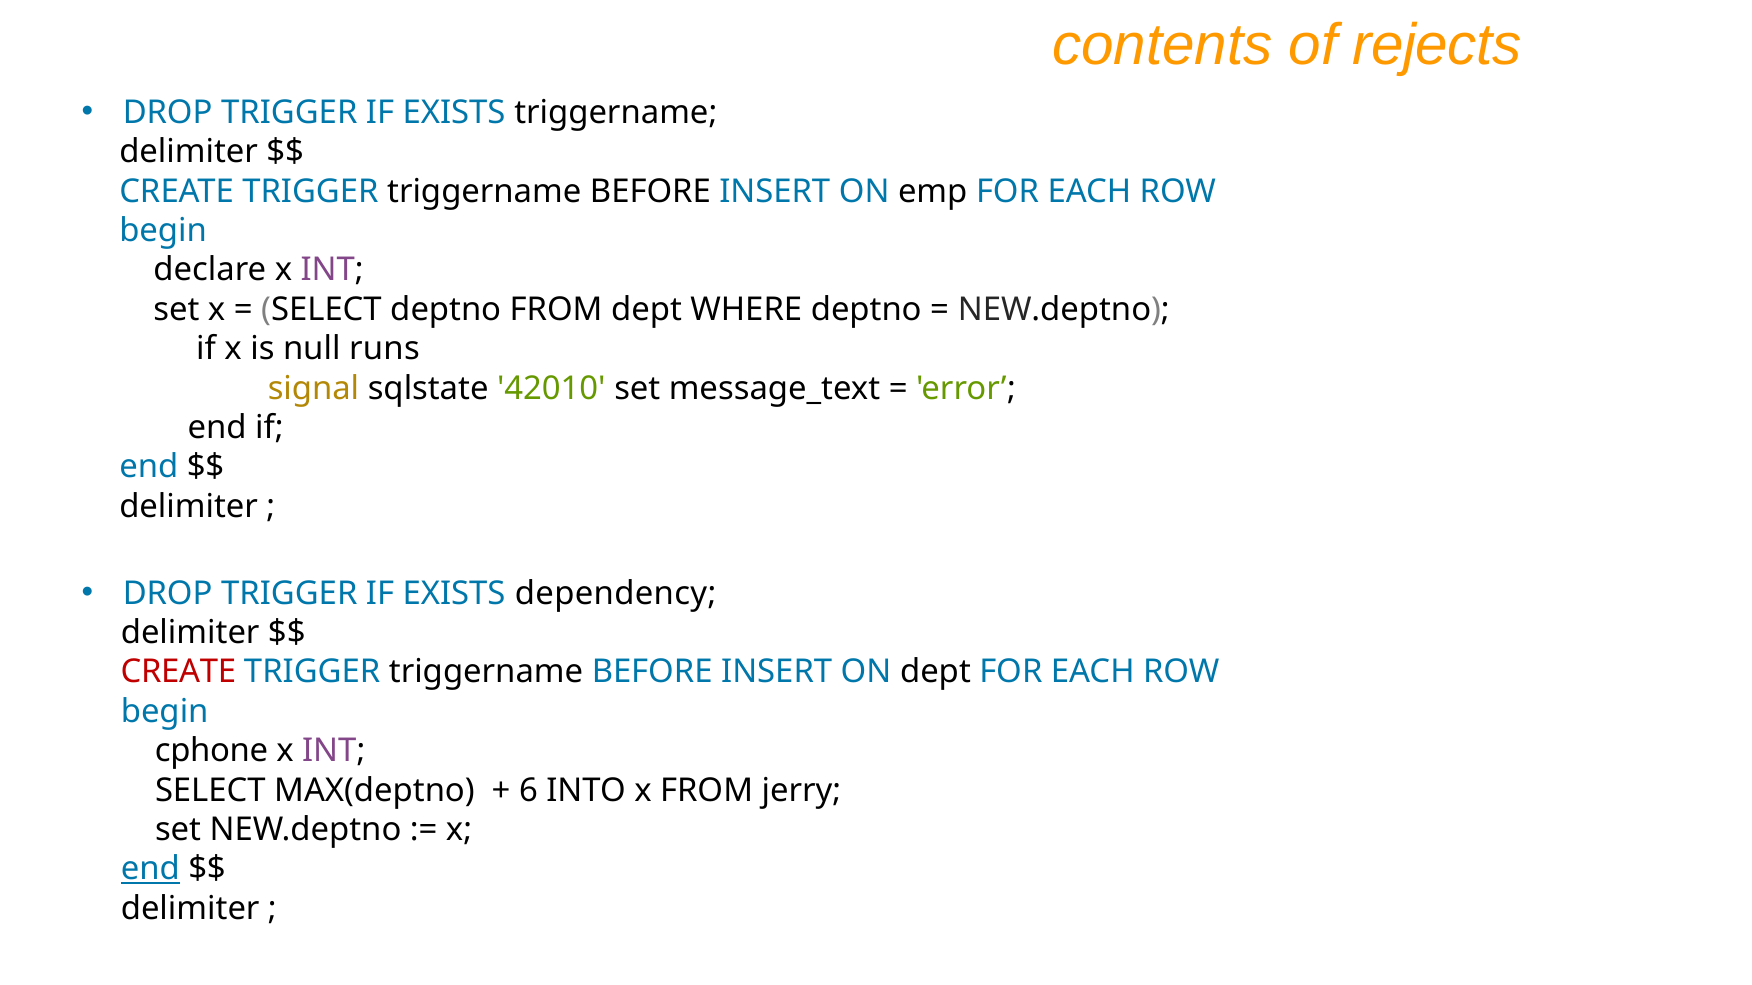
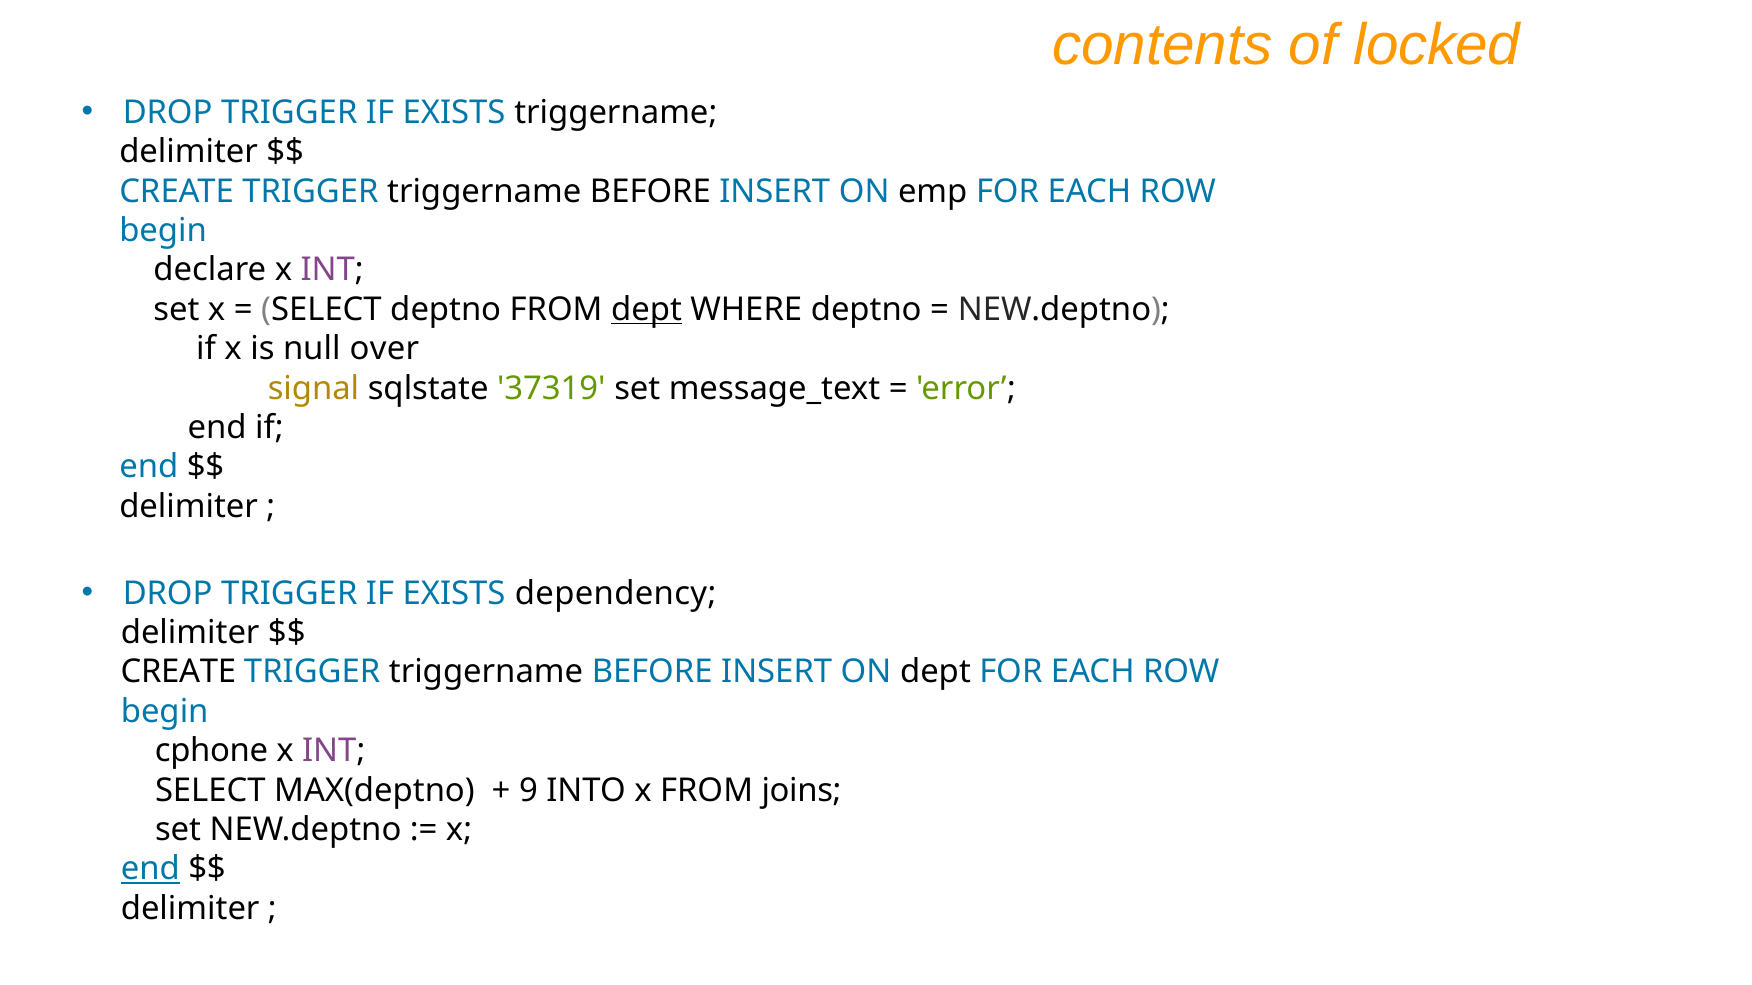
rejects: rejects -> locked
dept at (647, 310) underline: none -> present
runs: runs -> over
42010: 42010 -> 37319
CREATE at (178, 672) colour: red -> black
6: 6 -> 9
jerry: jerry -> joins
